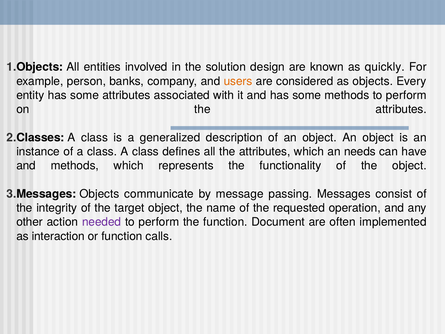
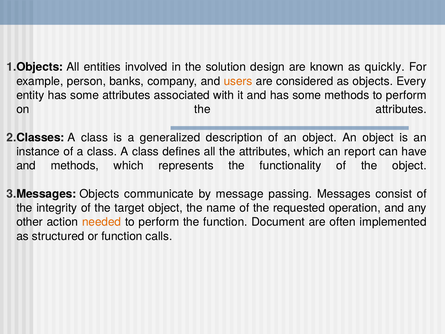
needs: needs -> report
needed colour: purple -> orange
interaction: interaction -> structured
